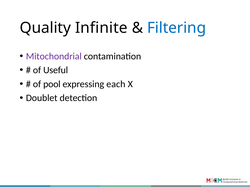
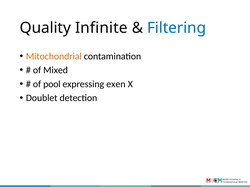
Mitochondrial colour: purple -> orange
Useful: Useful -> Mixed
each: each -> exen
